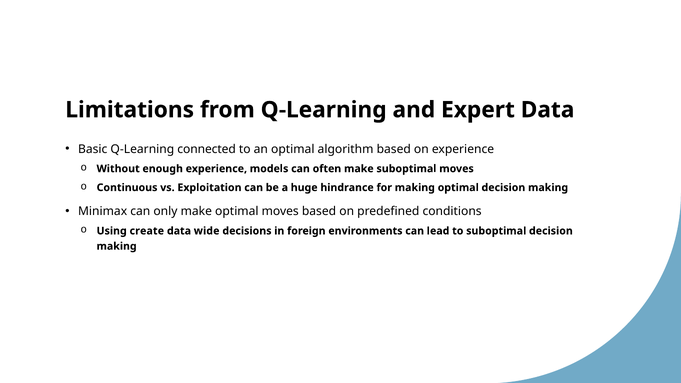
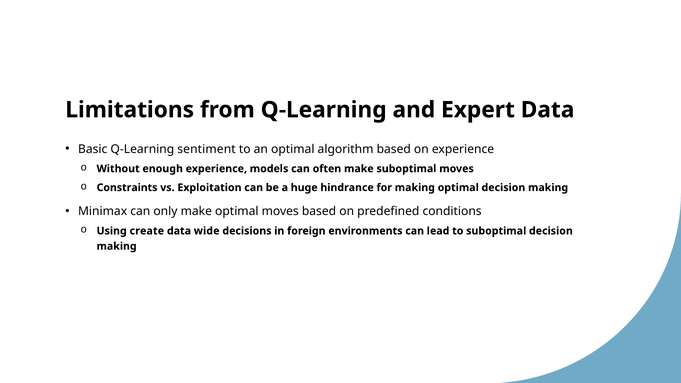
connected: connected -> sentiment
Continuous: Continuous -> Constraints
